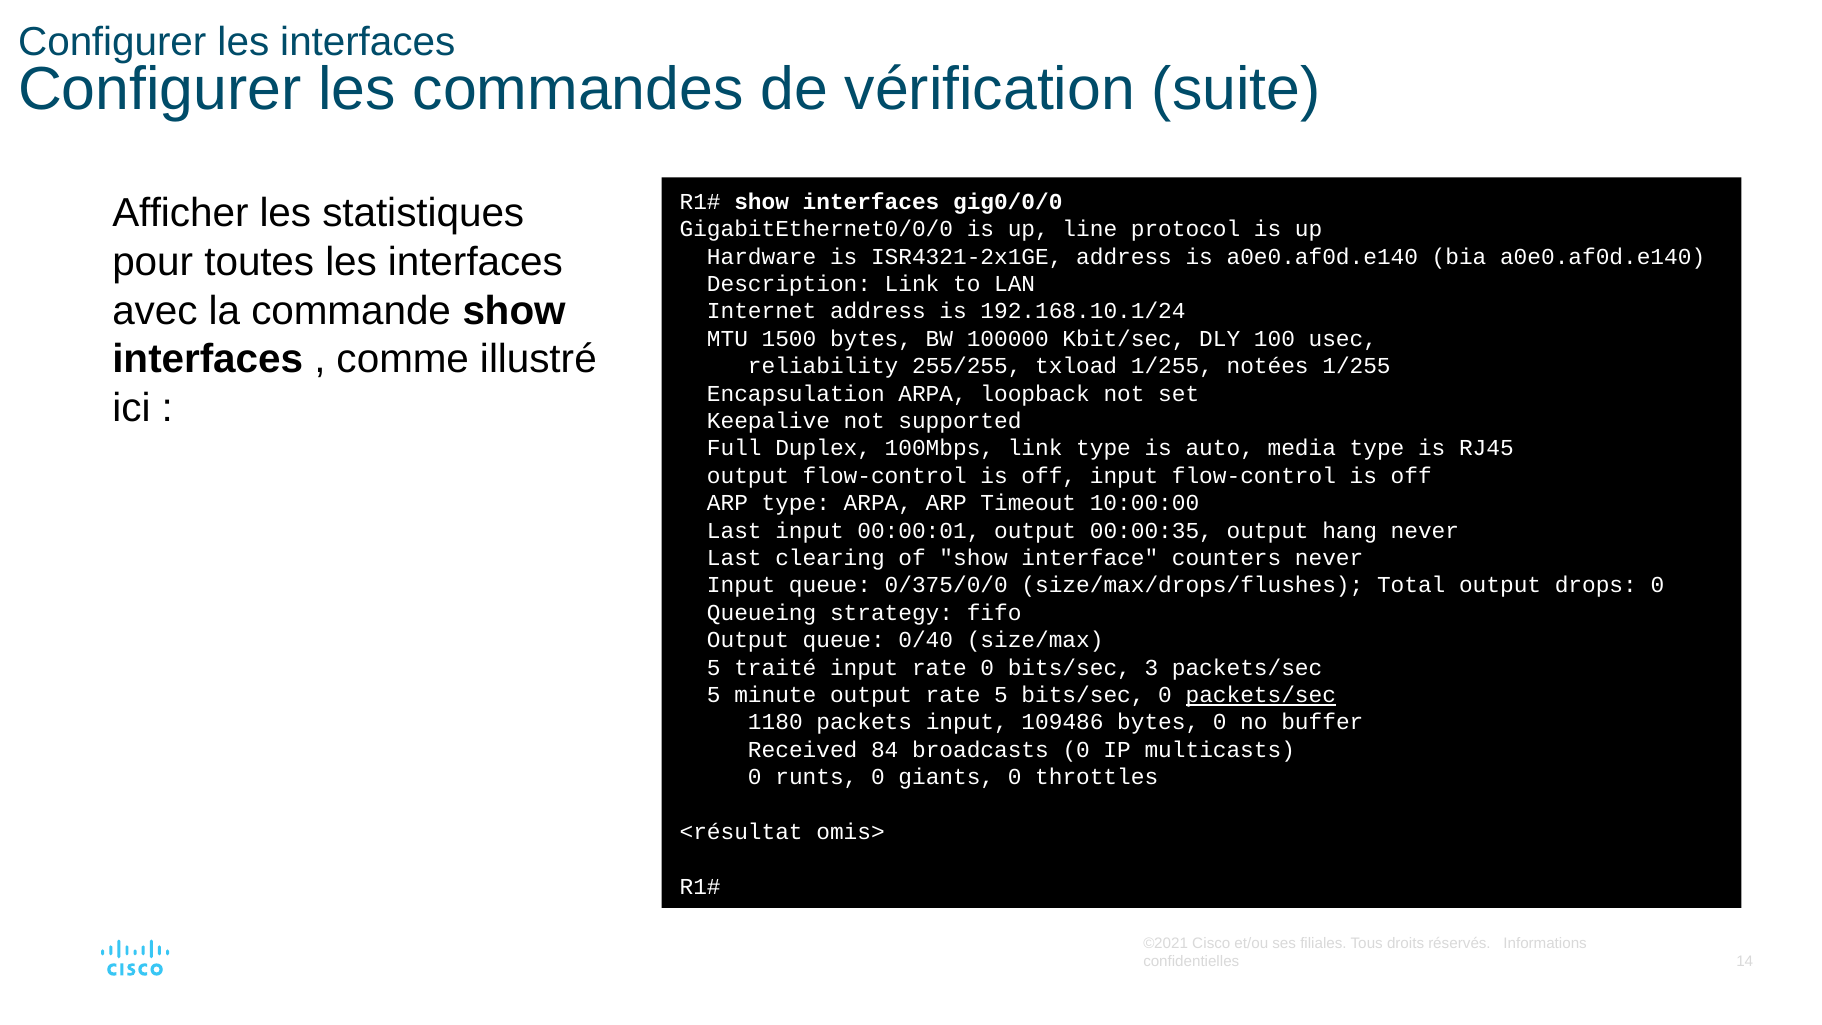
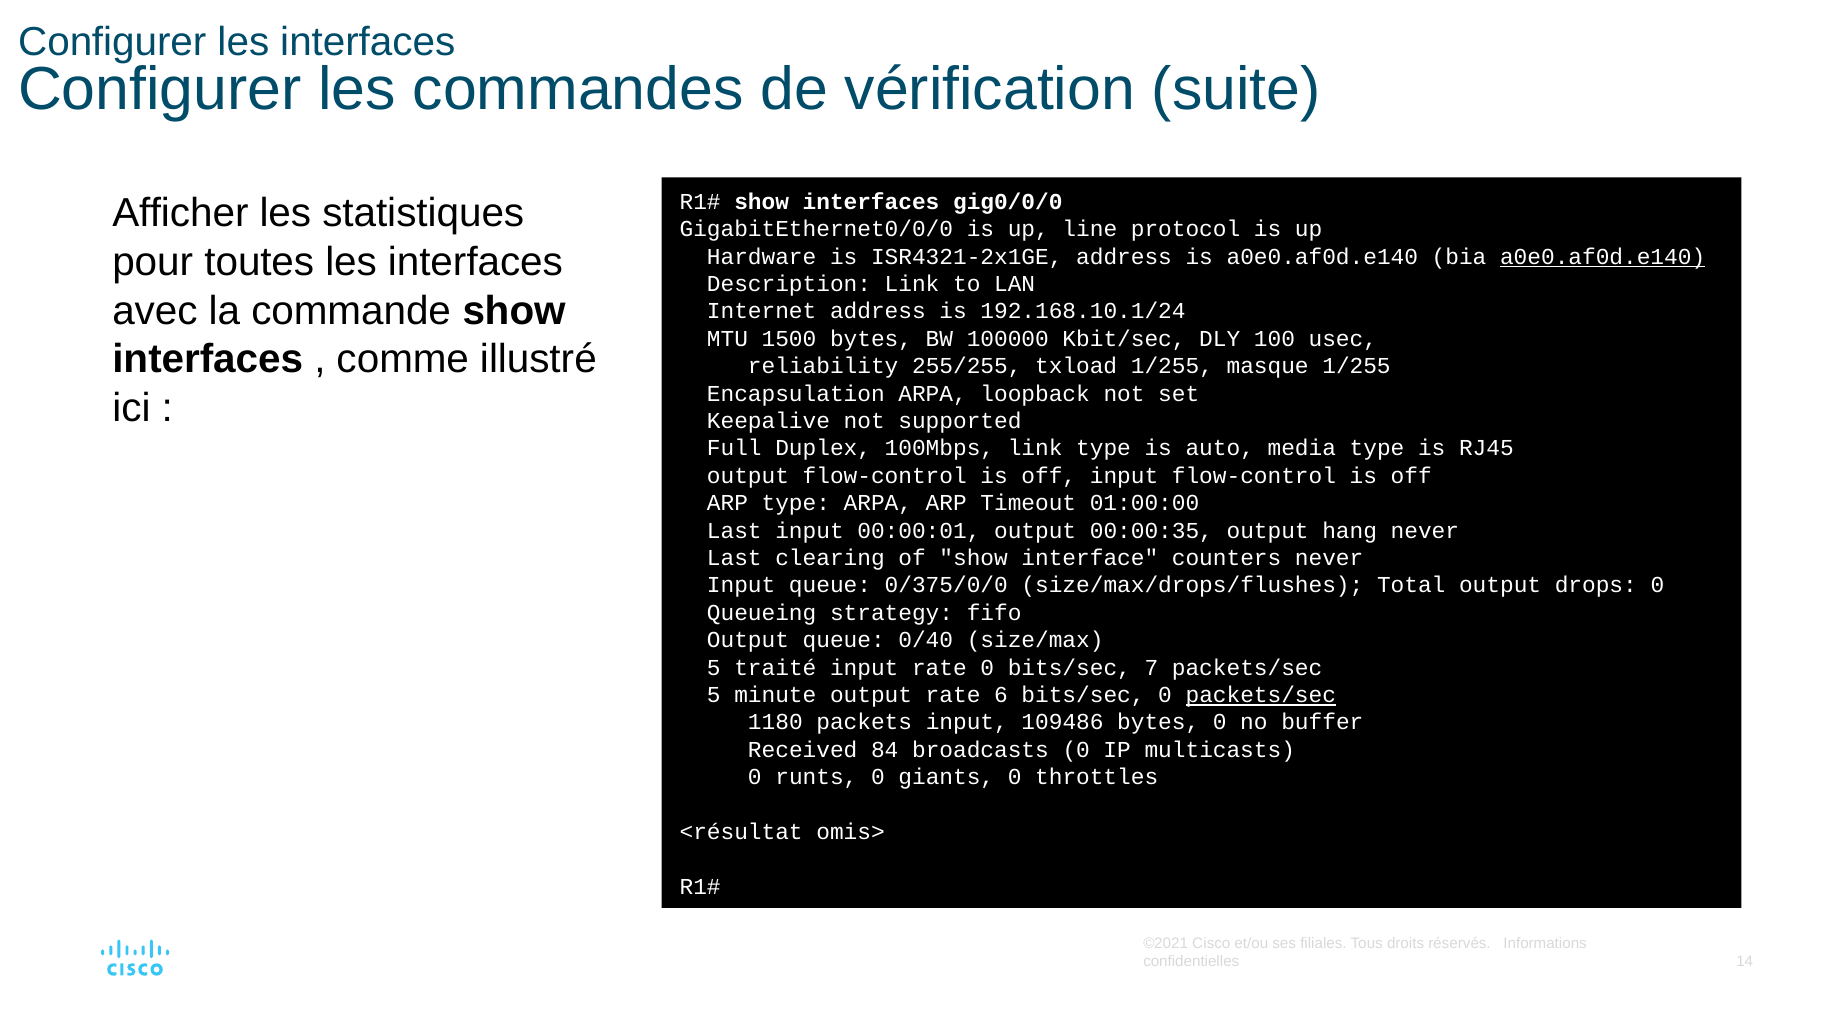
a0e0.af0d.e140 at (1603, 257) underline: none -> present
notées: notées -> masque
10:00:00: 10:00:00 -> 01:00:00
3: 3 -> 7
rate 5: 5 -> 6
